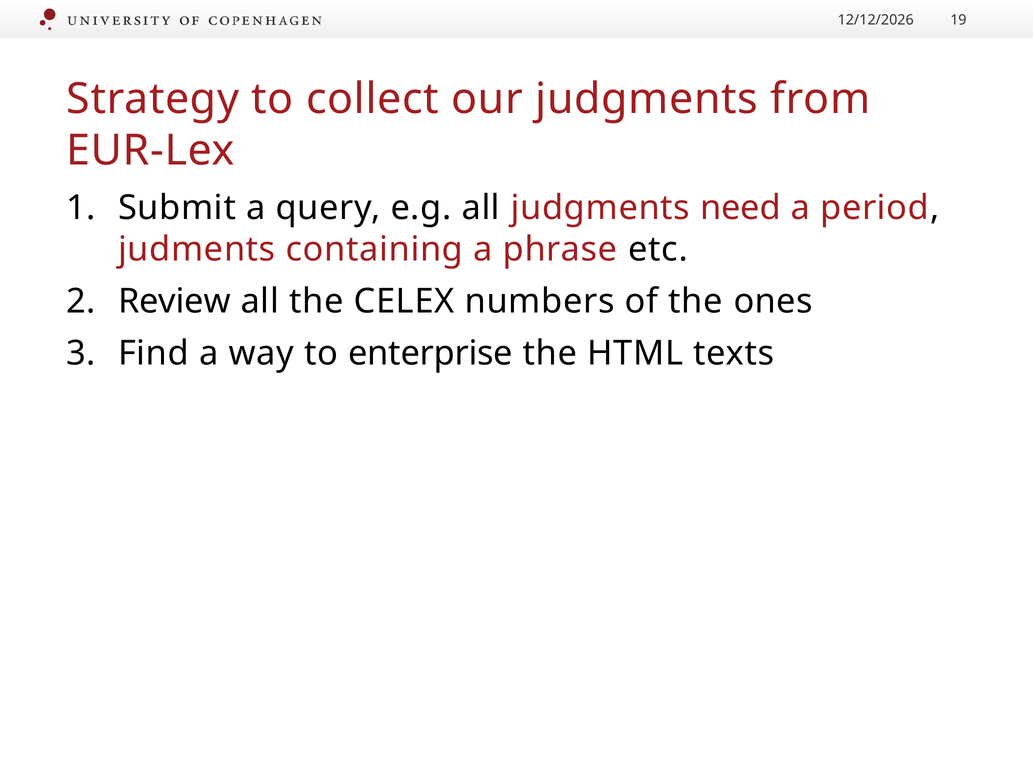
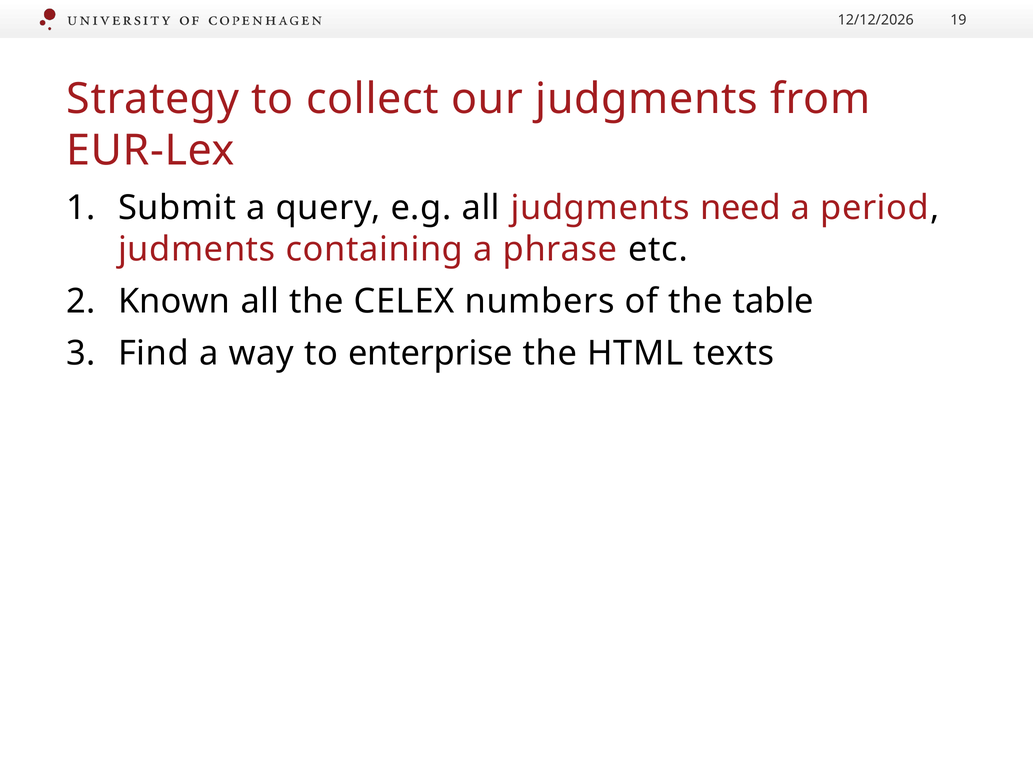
Review: Review -> Known
ones: ones -> table
